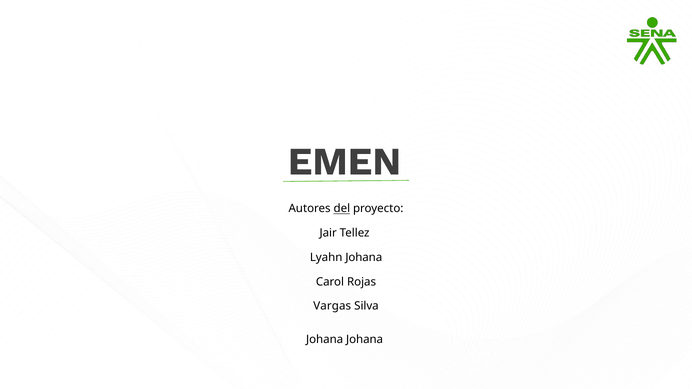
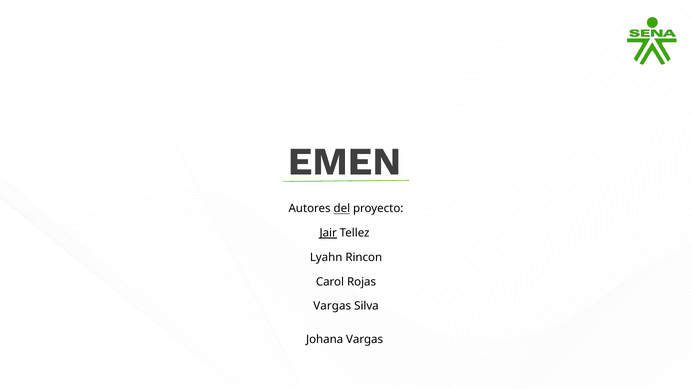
Jair underline: none -> present
Lyahn Johana: Johana -> Rincon
Johana Johana: Johana -> Vargas
